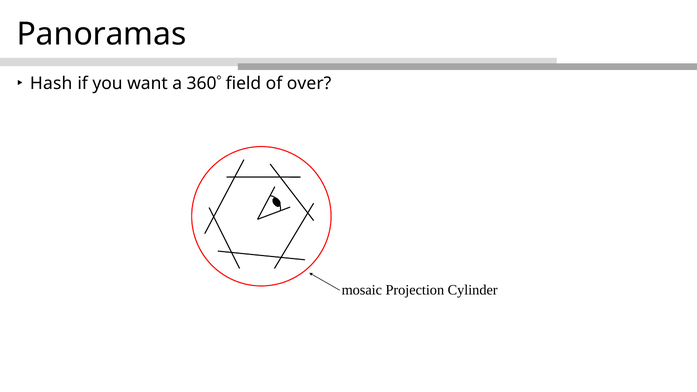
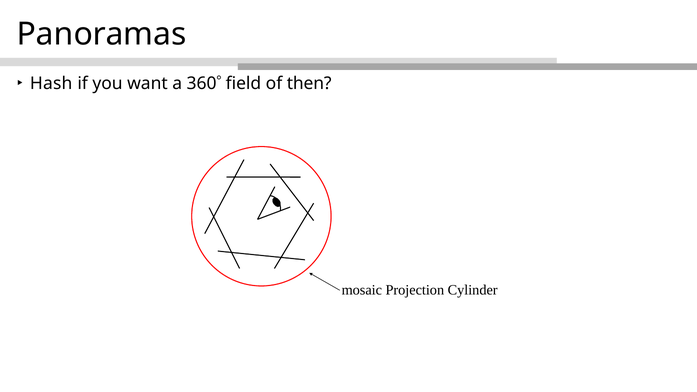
over: over -> then
